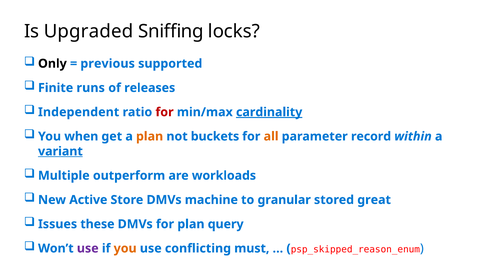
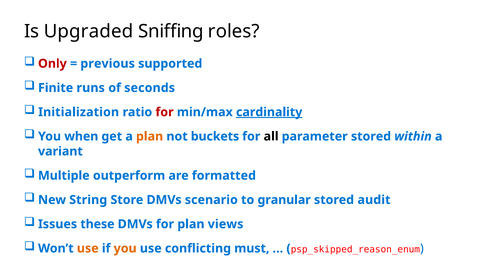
locks: locks -> roles
Only colour: black -> red
releases: releases -> seconds
Independent: Independent -> Initialization
all colour: orange -> black
parameter record: record -> stored
variant underline: present -> none
workloads: workloads -> formatted
Active: Active -> String
machine: machine -> scenario
great: great -> audit
query: query -> views
use at (88, 249) colour: purple -> orange
